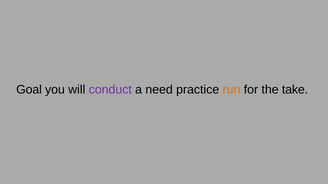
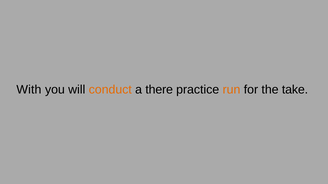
Goal: Goal -> With
conduct colour: purple -> orange
need: need -> there
